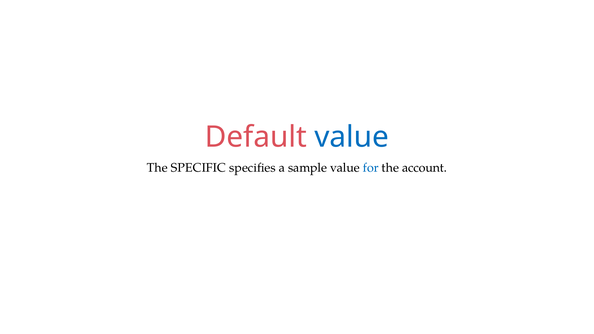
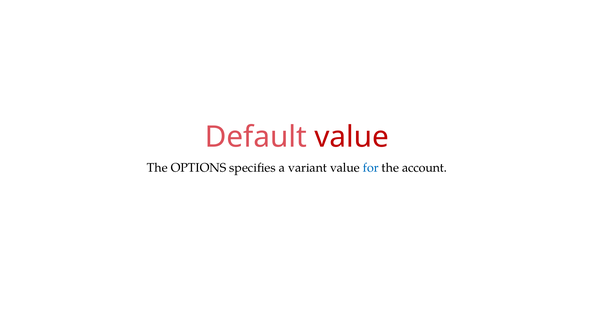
value at (352, 137) colour: blue -> red
SPECIFIC: SPECIFIC -> OPTIONS
sample: sample -> variant
